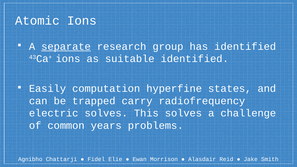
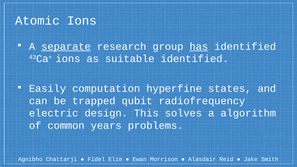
has underline: none -> present
carry: carry -> qubit
electric solves: solves -> design
challenge: challenge -> algorithm
